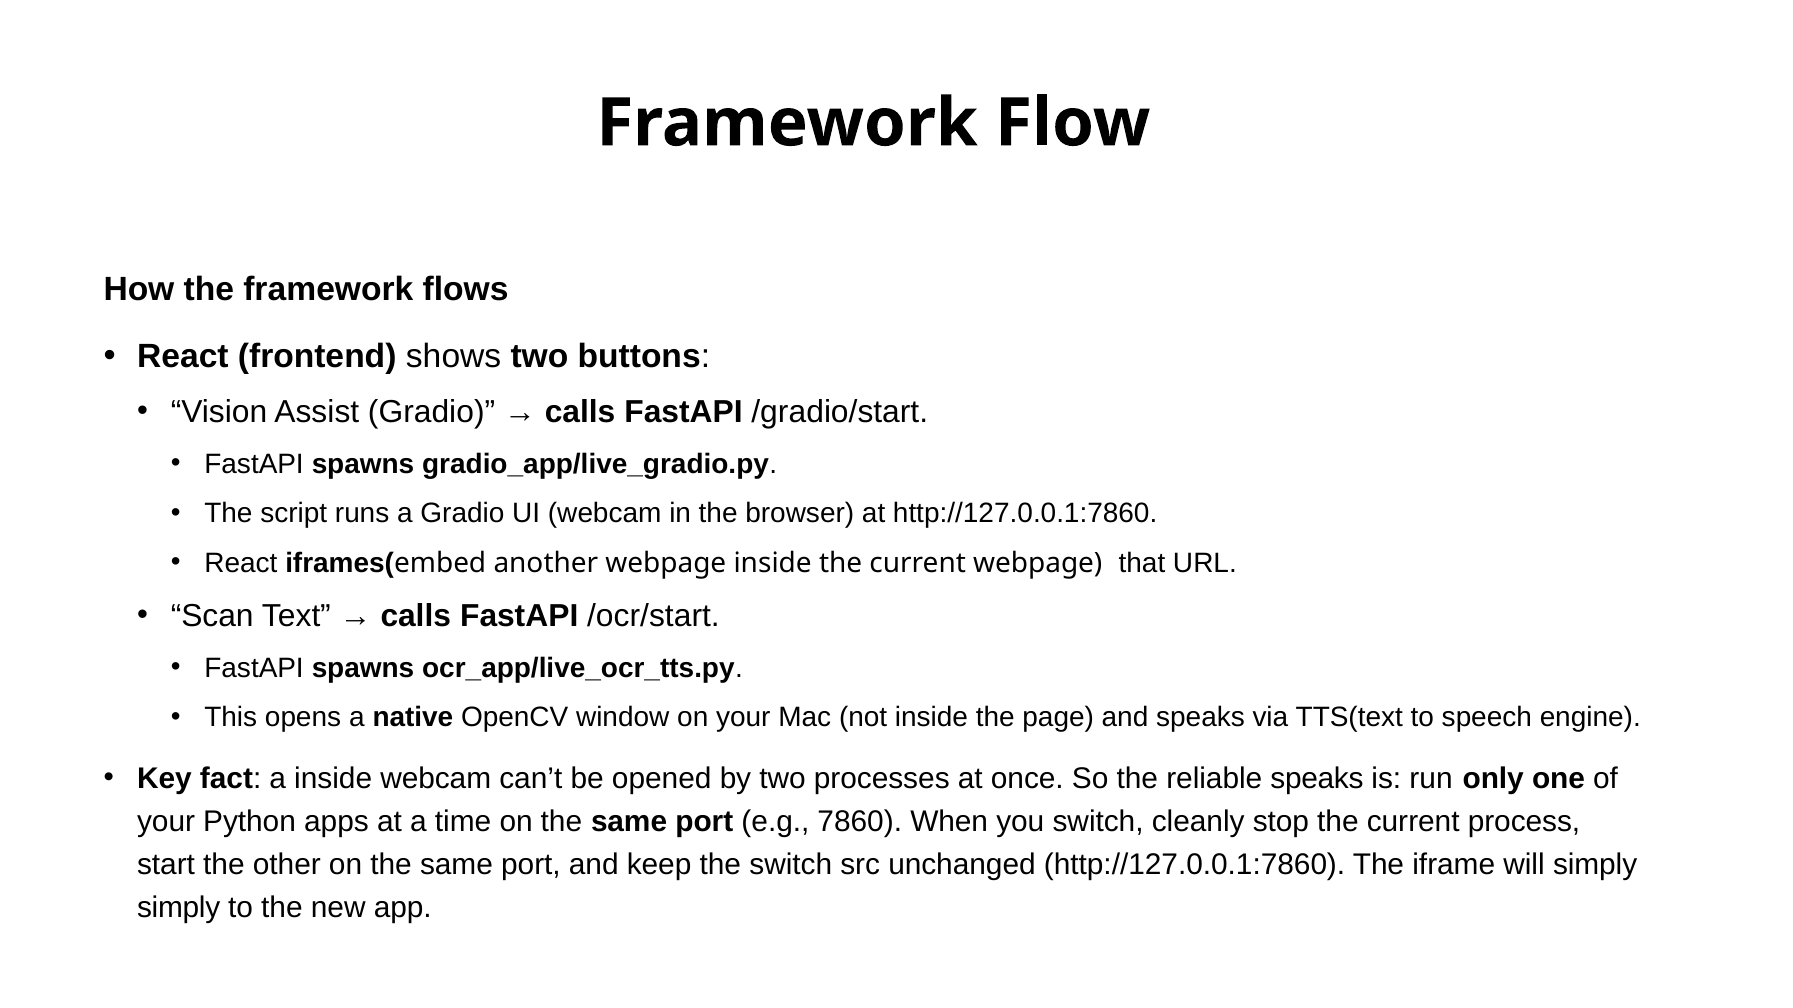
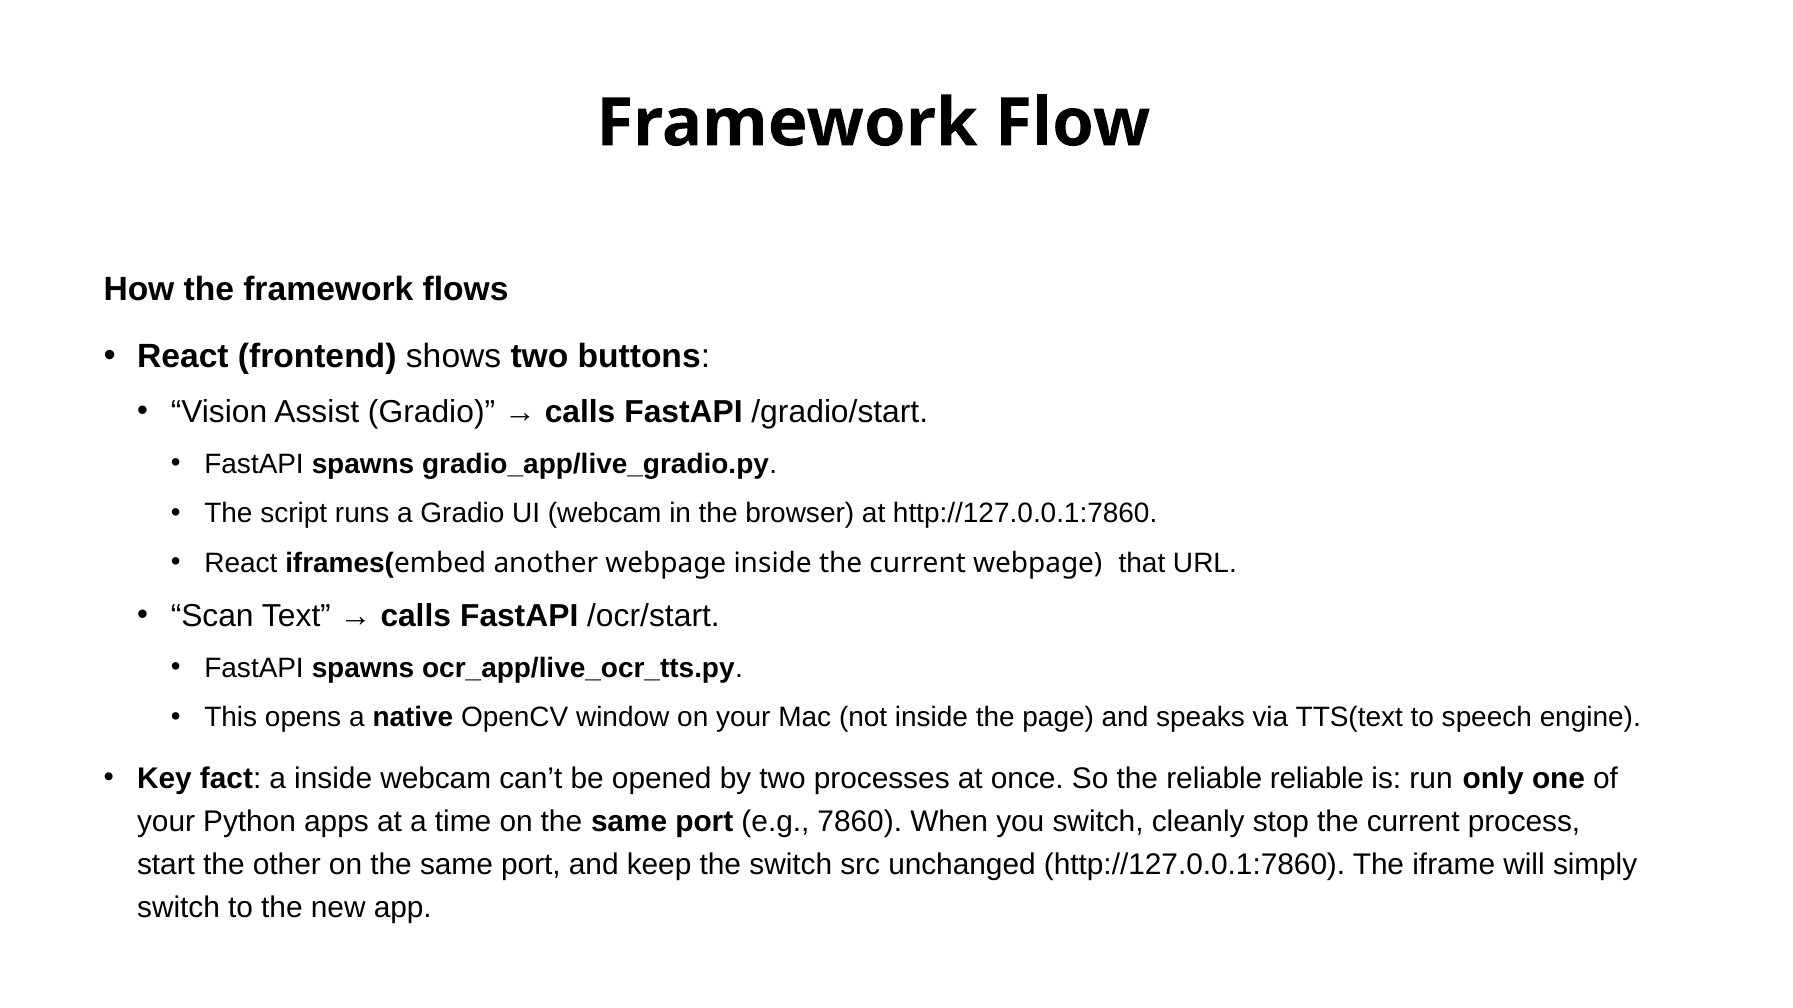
reliable speaks: speaks -> reliable
simply at (179, 908): simply -> switch
